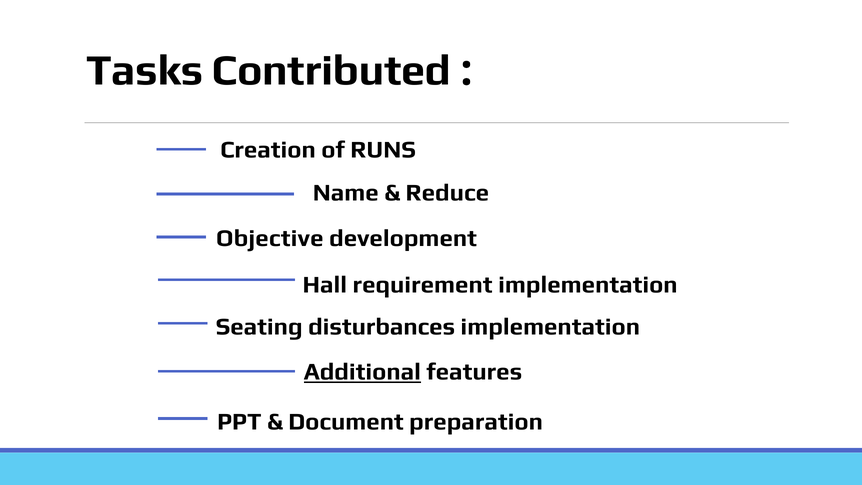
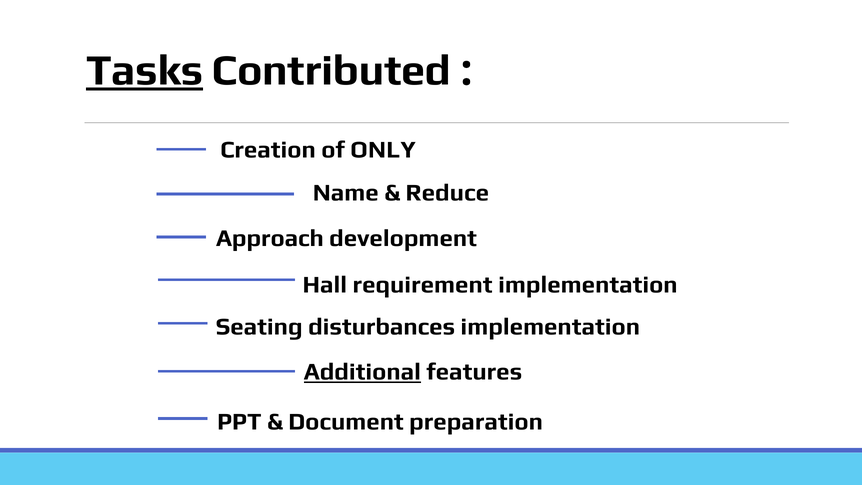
Tasks underline: none -> present
RUNS: RUNS -> ONLY
Objective: Objective -> Approach
